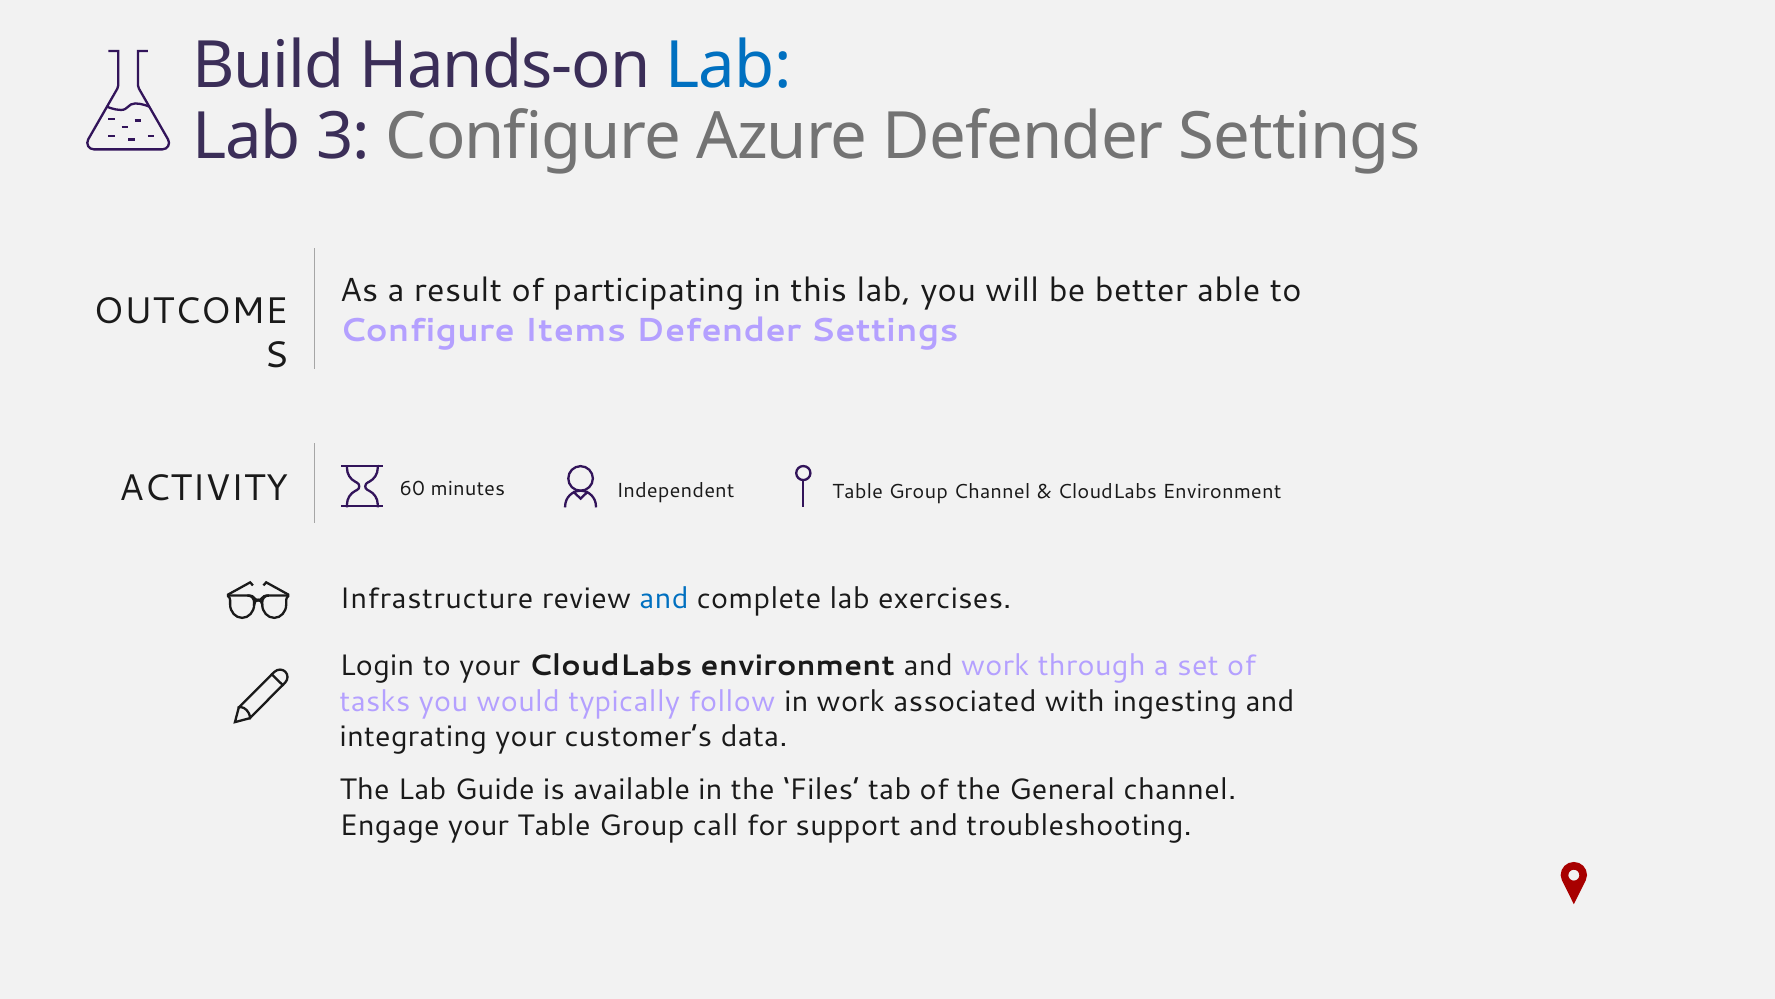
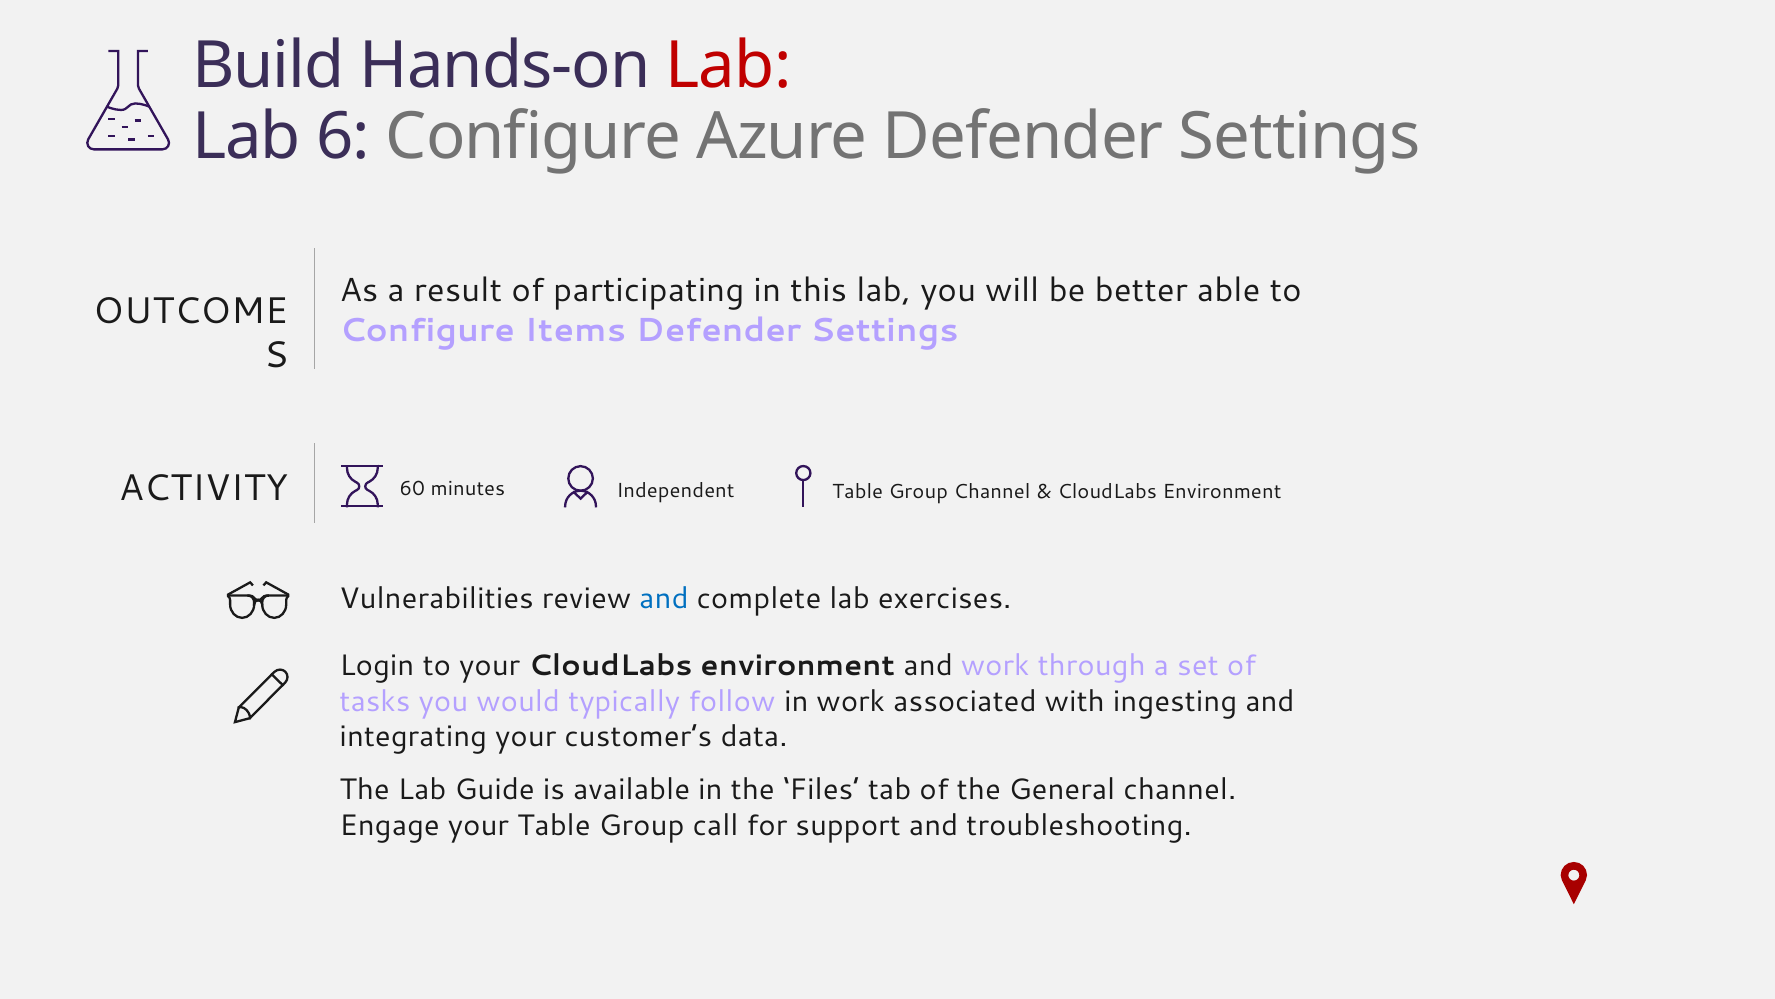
Lab at (729, 66) colour: blue -> red
3: 3 -> 6
Infrastructure: Infrastructure -> Vulnerabilities
